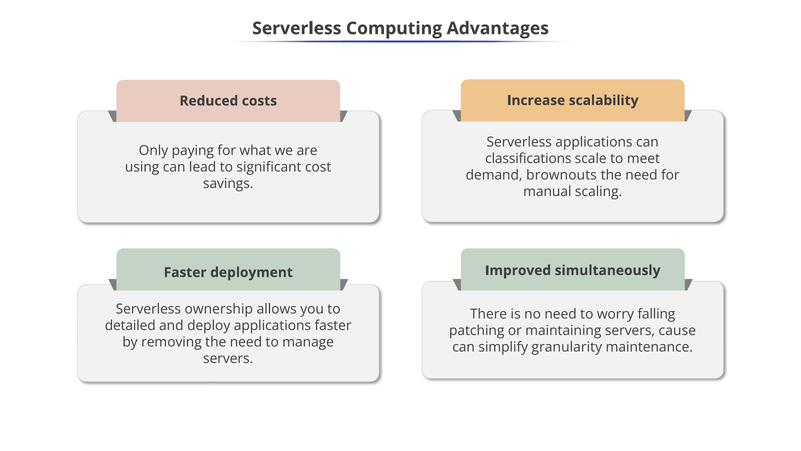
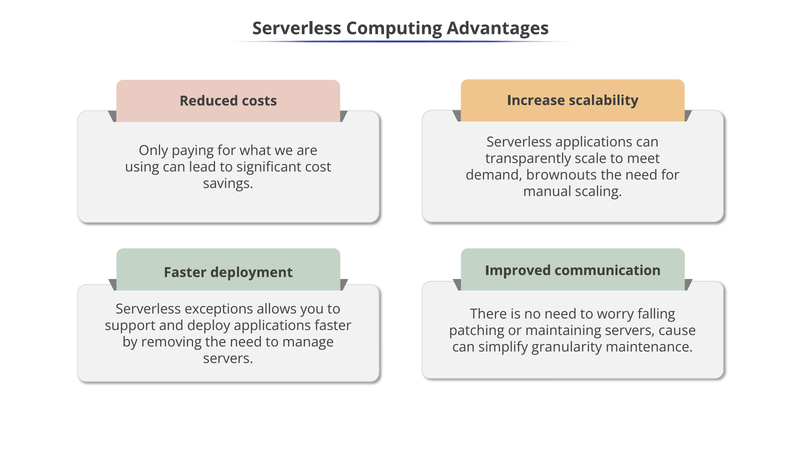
classifications: classifications -> transparently
simultaneously: simultaneously -> communication
ownership: ownership -> exceptions
detailed: detailed -> support
